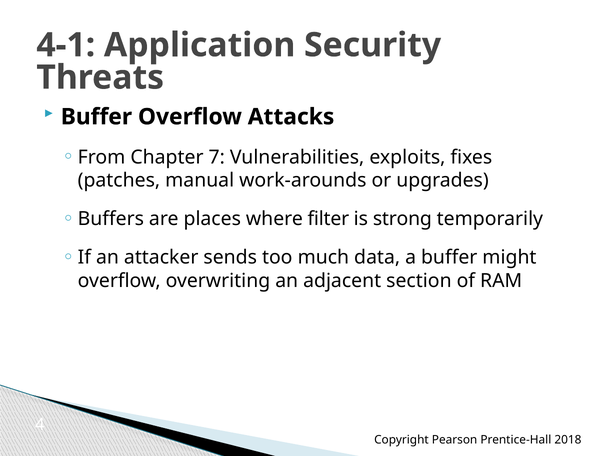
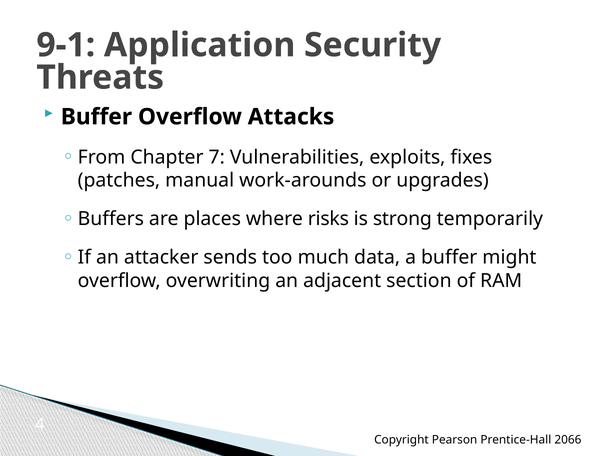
4-1: 4-1 -> 9-1
filter: filter -> risks
2018: 2018 -> 2066
